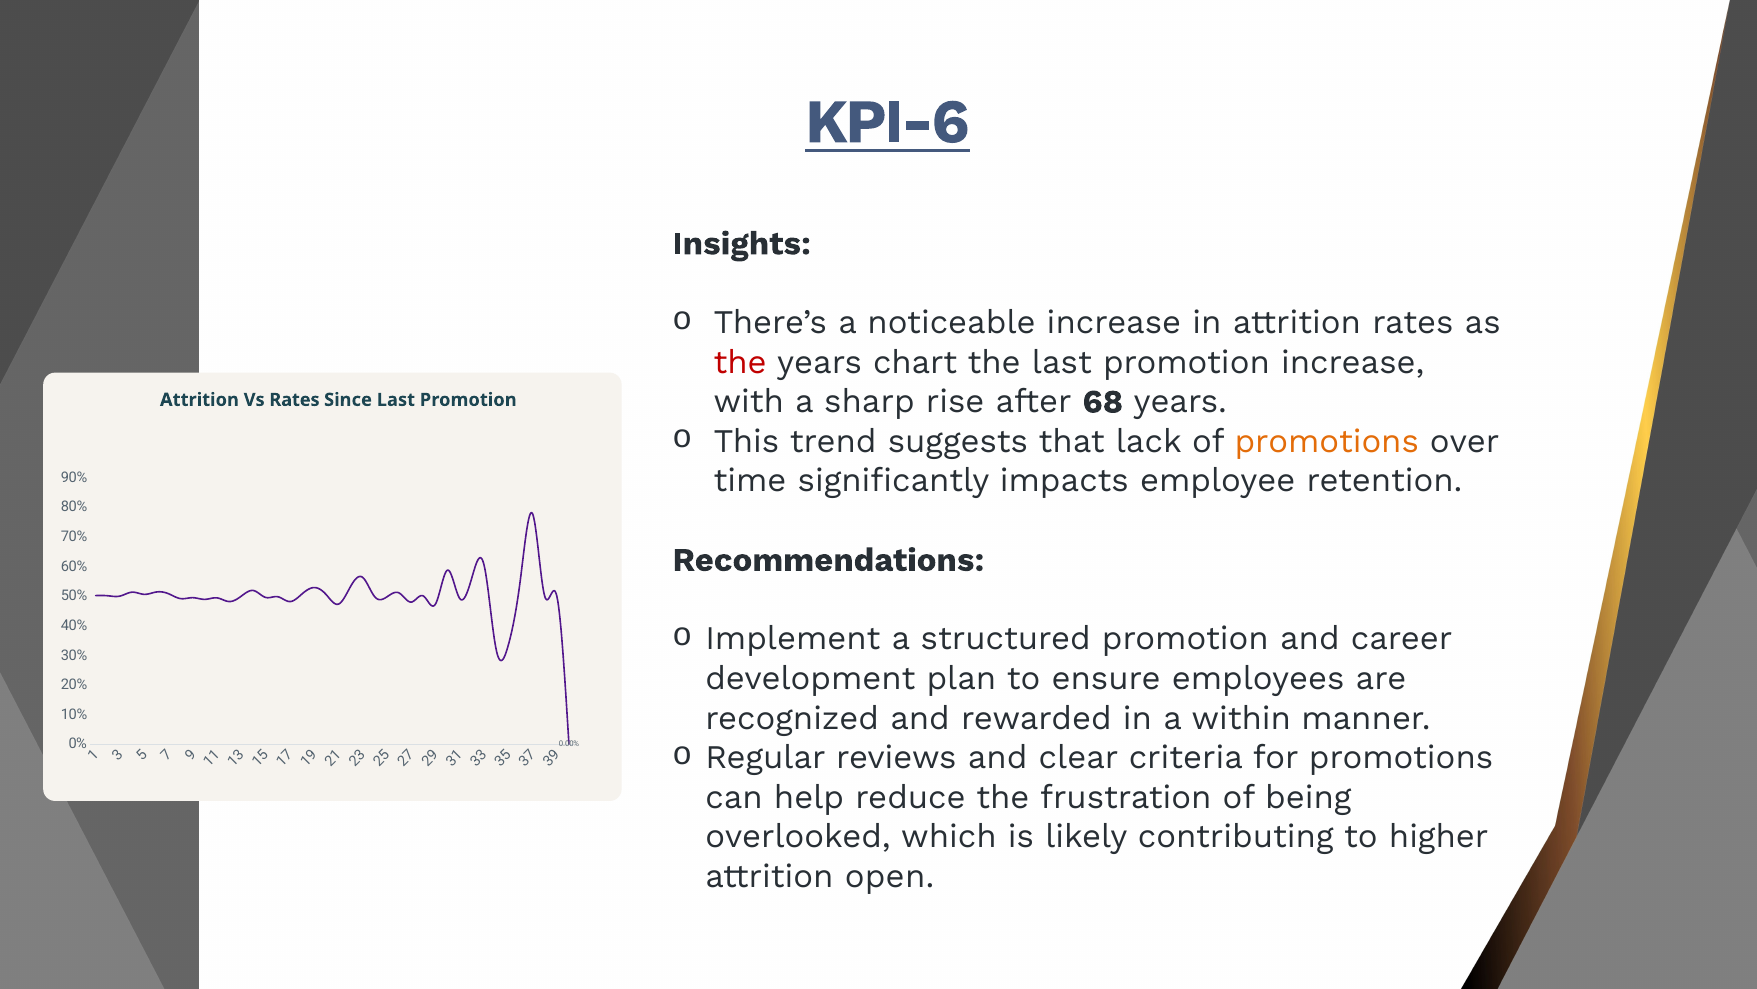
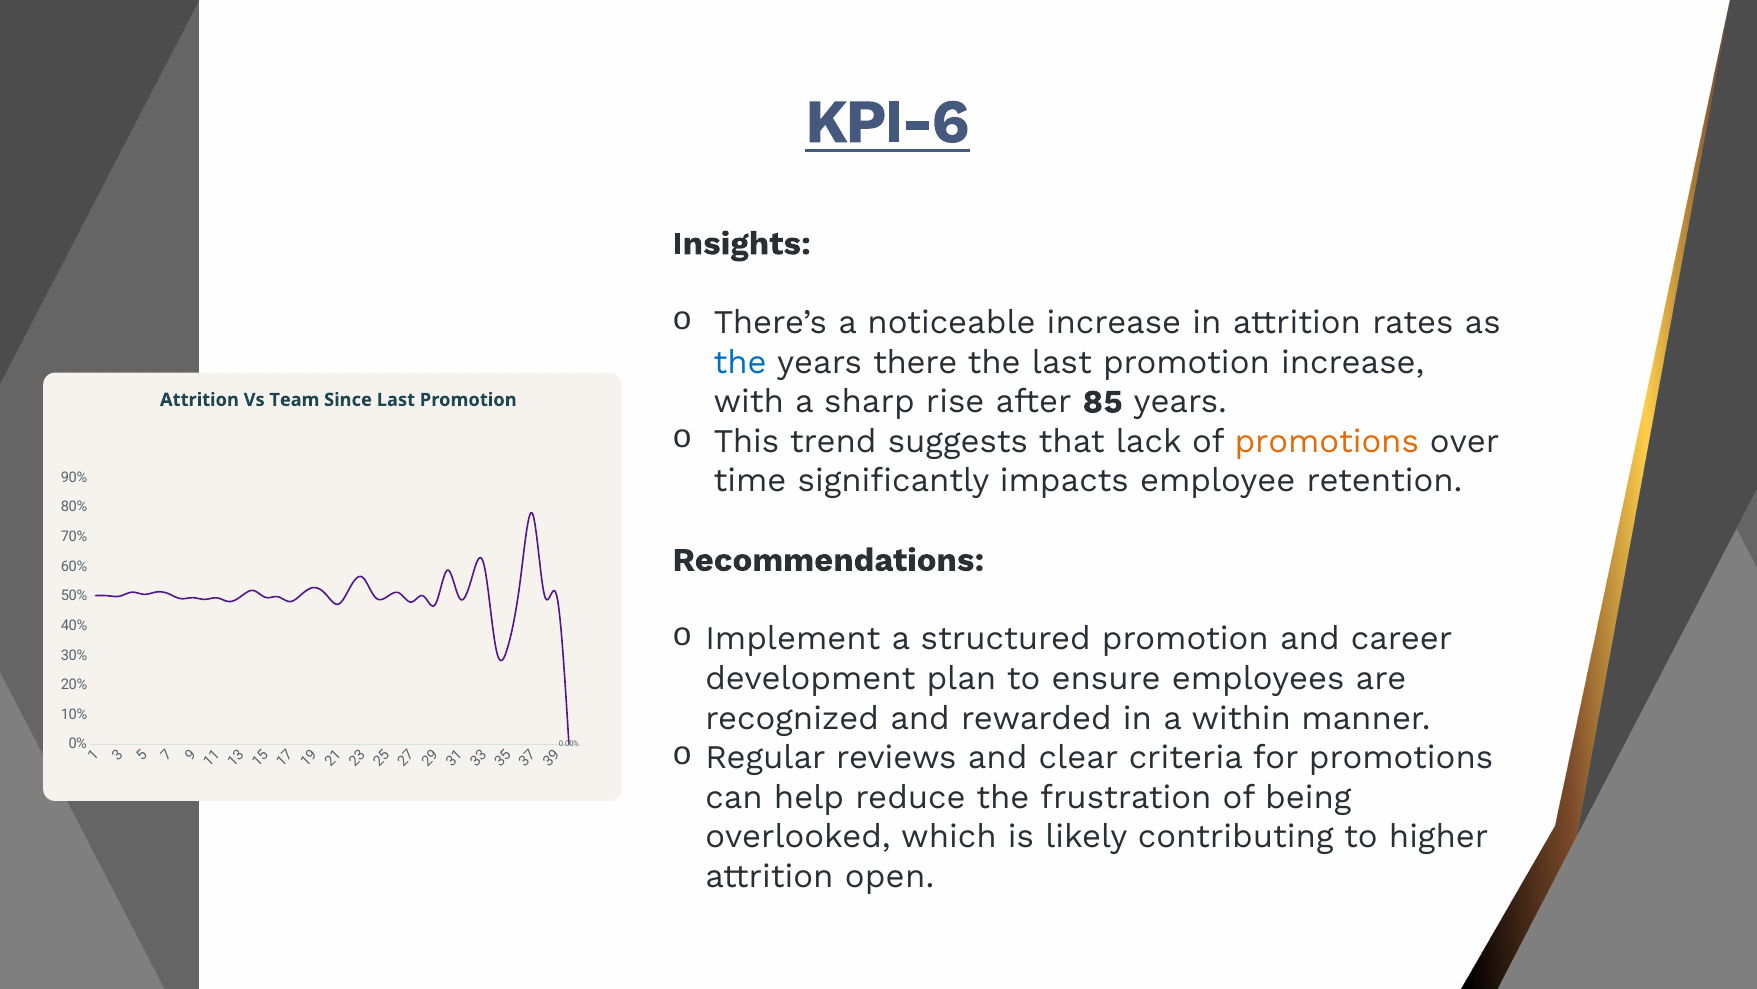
the at (740, 362) colour: red -> blue
chart: chart -> there
68: 68 -> 85
Vs Rates: Rates -> Team
